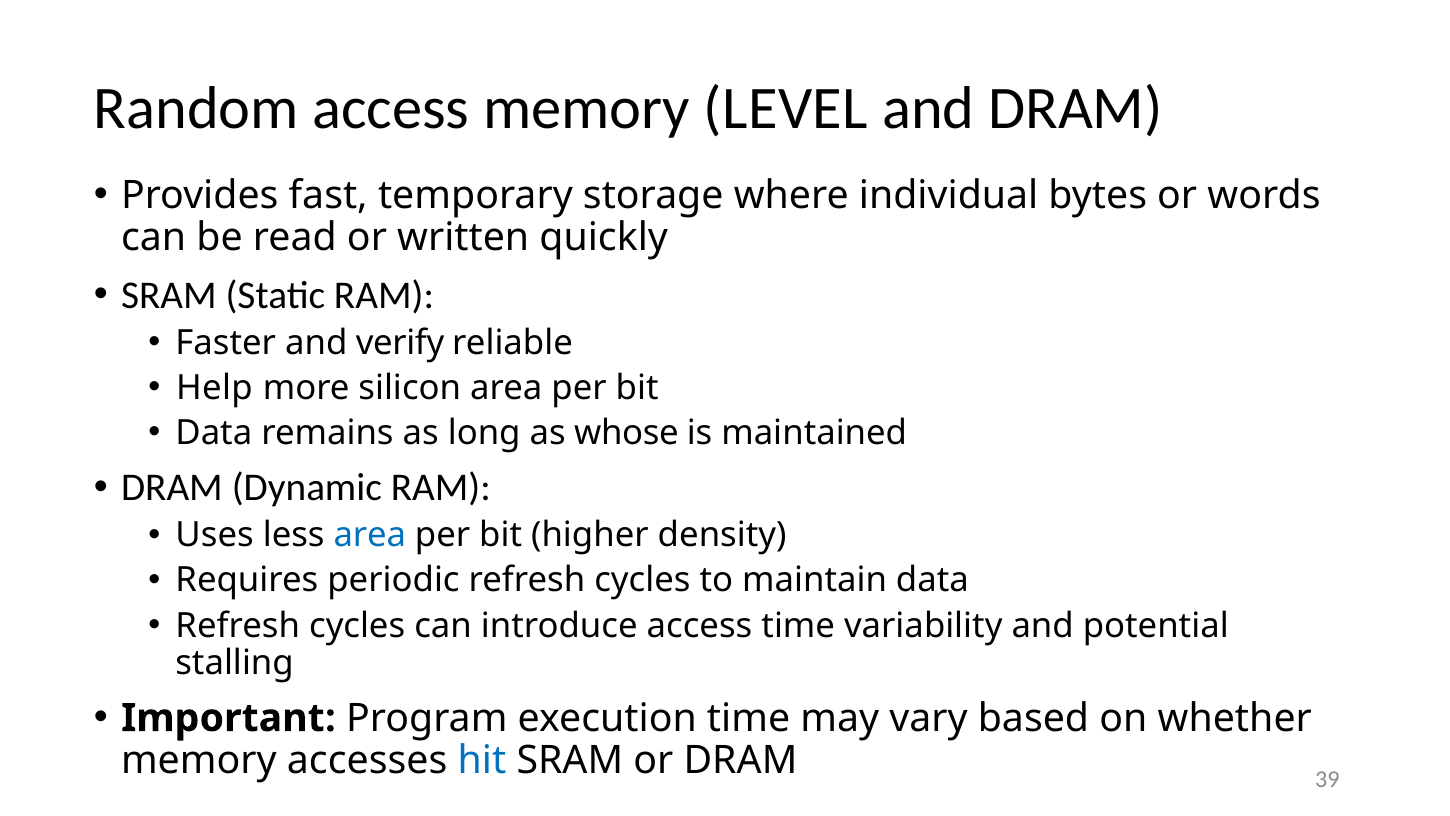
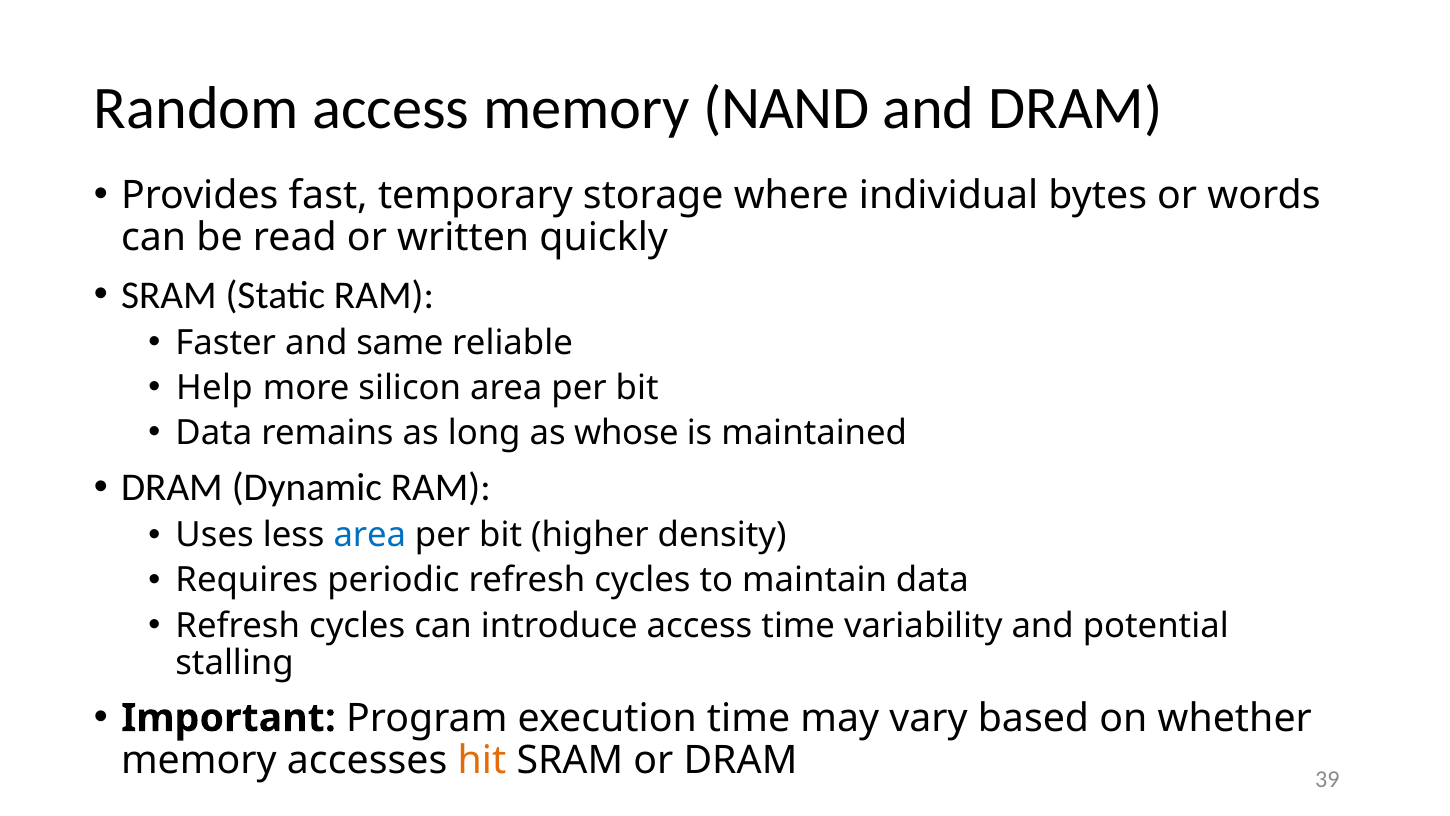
LEVEL: LEVEL -> NAND
verify: verify -> same
hit colour: blue -> orange
